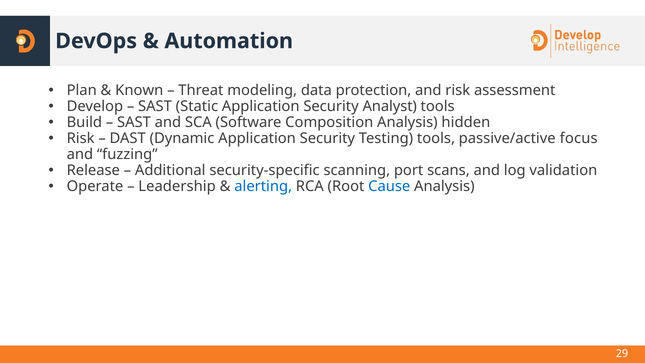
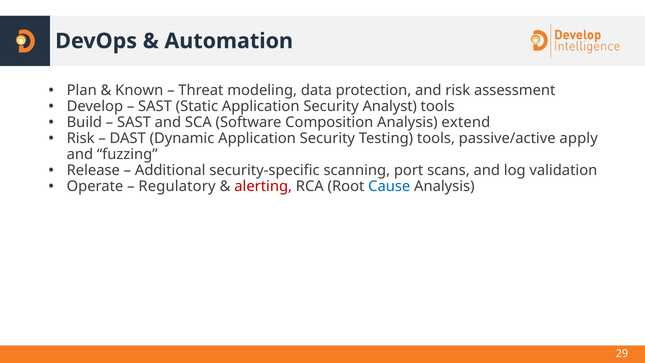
hidden: hidden -> extend
focus: focus -> apply
Leadership: Leadership -> Regulatory
alerting colour: blue -> red
